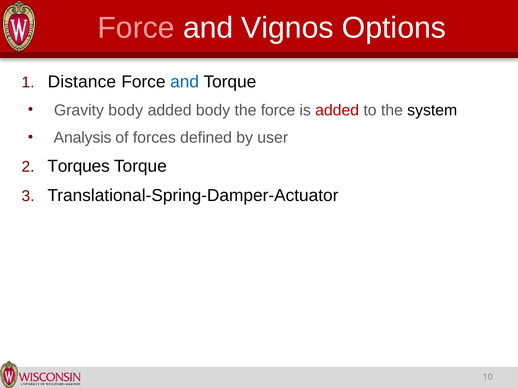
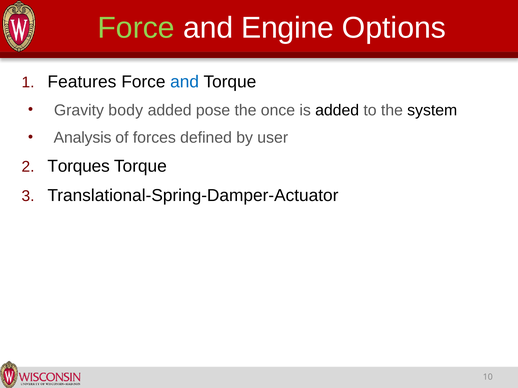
Force at (136, 28) colour: pink -> light green
Vignos: Vignos -> Engine
Distance: Distance -> Features
added body: body -> pose
the force: force -> once
added at (337, 110) colour: red -> black
